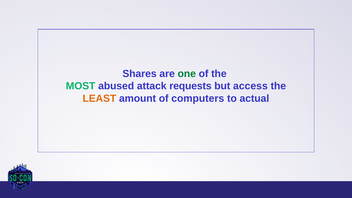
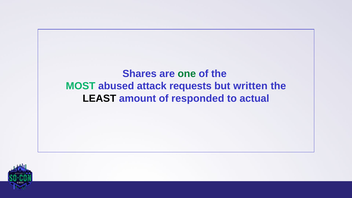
access: access -> written
LEAST colour: orange -> black
computers: computers -> responded
